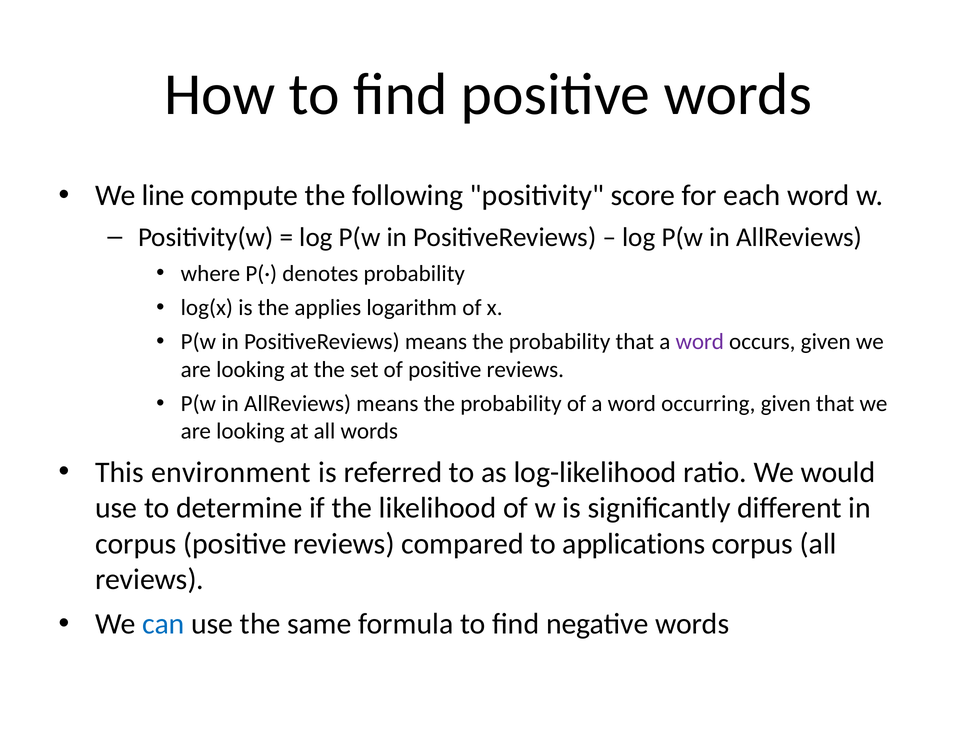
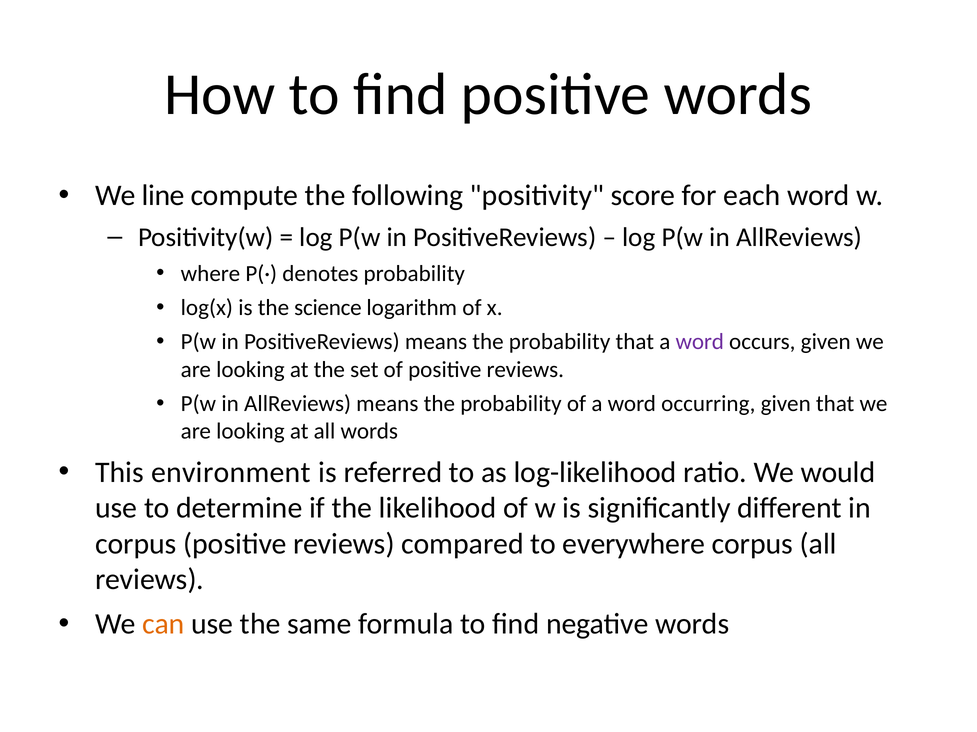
applies: applies -> science
applications: applications -> everywhere
can colour: blue -> orange
